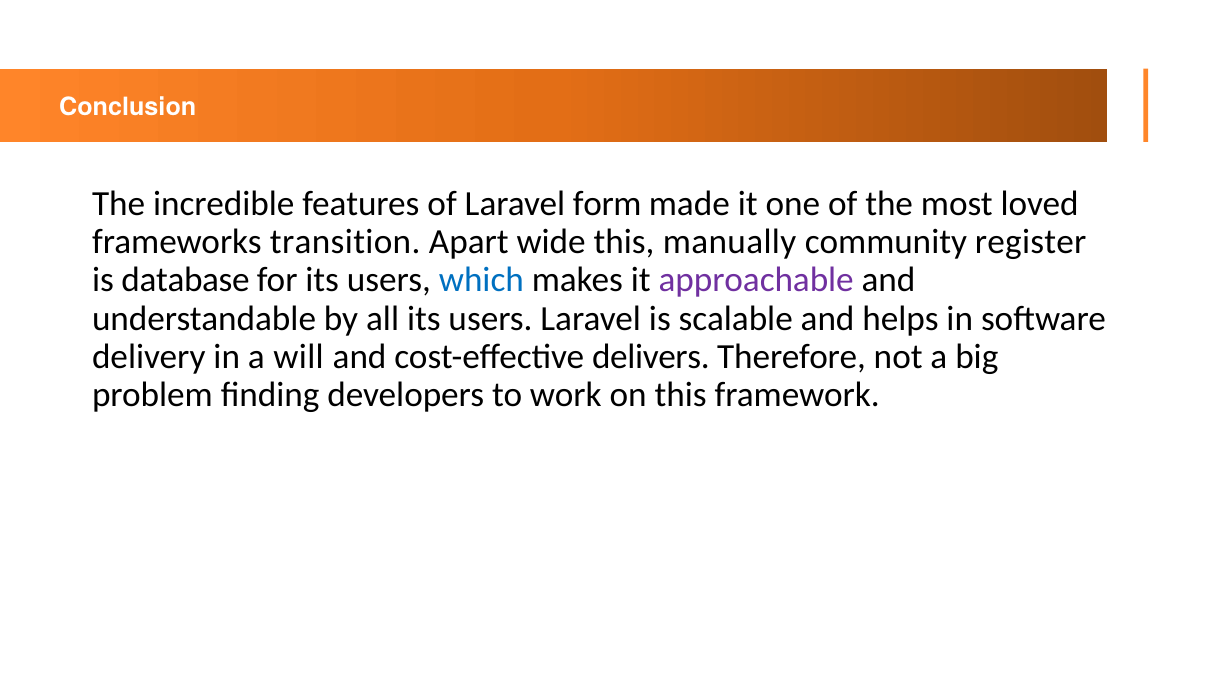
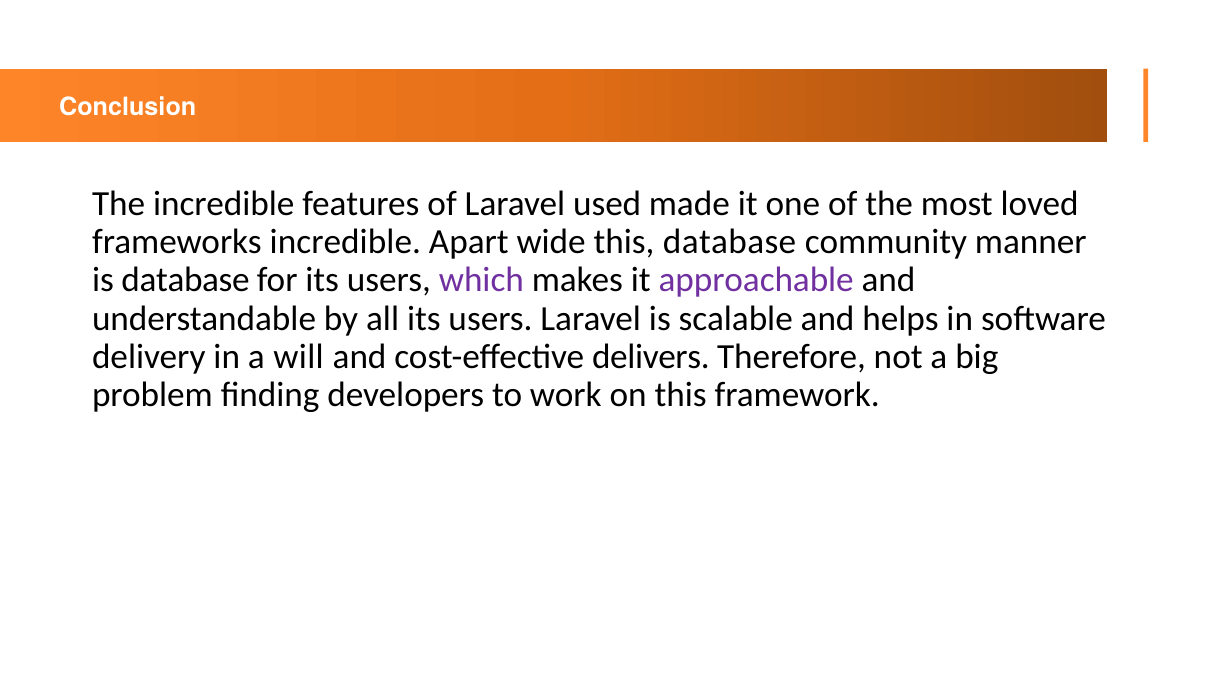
form: form -> used
frameworks transition: transition -> incredible
this manually: manually -> database
register: register -> manner
which colour: blue -> purple
